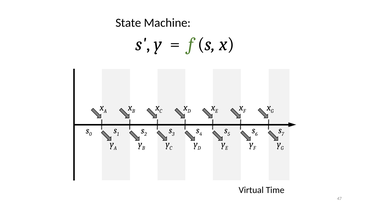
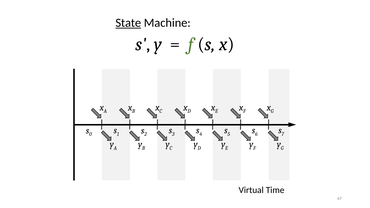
State underline: none -> present
